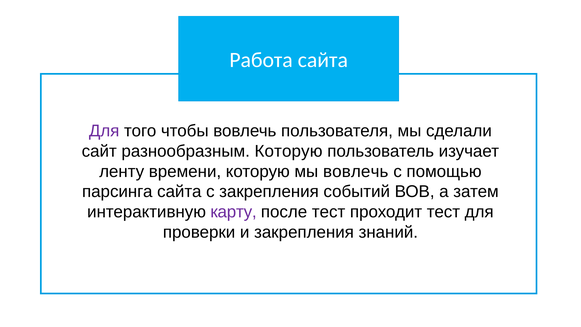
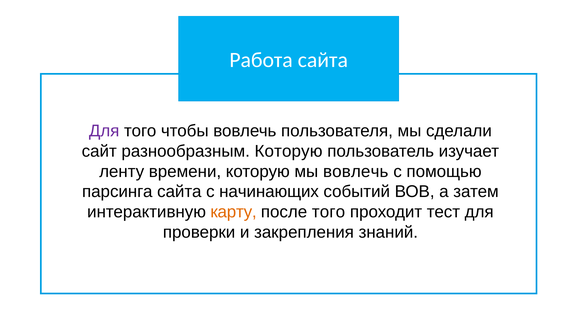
с закрепления: закрепления -> начинающих
карту colour: purple -> orange
после тест: тест -> того
